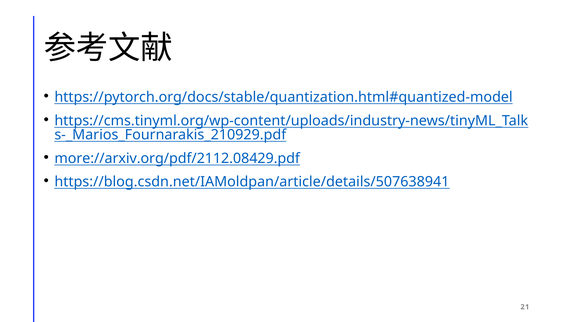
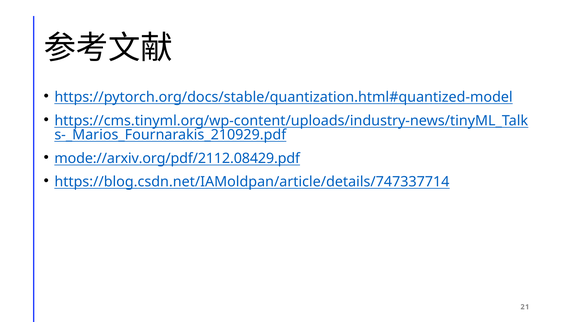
more://arxiv.org/pdf/2112.08429.pdf: more://arxiv.org/pdf/2112.08429.pdf -> mode://arxiv.org/pdf/2112.08429.pdf
https://blog.csdn.net/IAMoldpan/article/details/507638941: https://blog.csdn.net/IAMoldpan/article/details/507638941 -> https://blog.csdn.net/IAMoldpan/article/details/747337714
